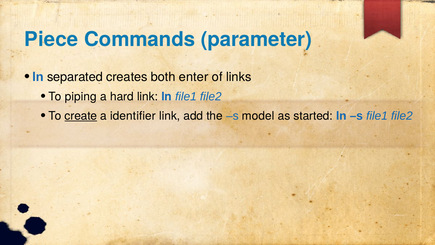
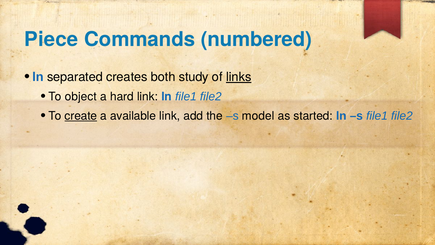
parameter: parameter -> numbered
enter: enter -> study
links underline: none -> present
piping: piping -> object
identifier: identifier -> available
